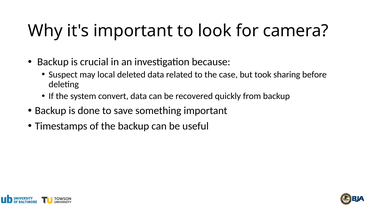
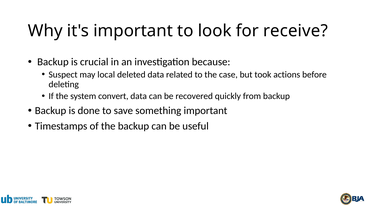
camera: camera -> receive
sharing: sharing -> actions
